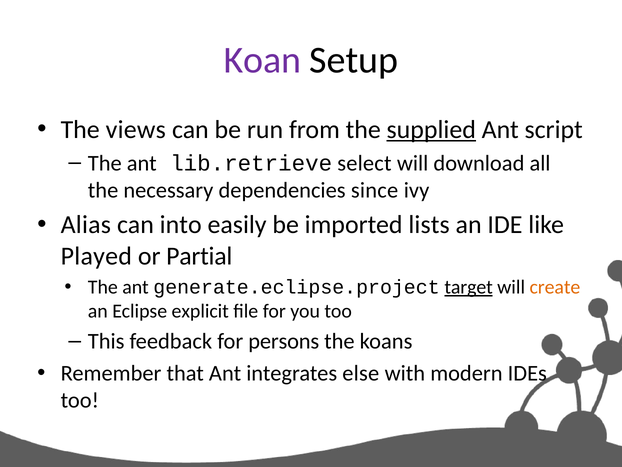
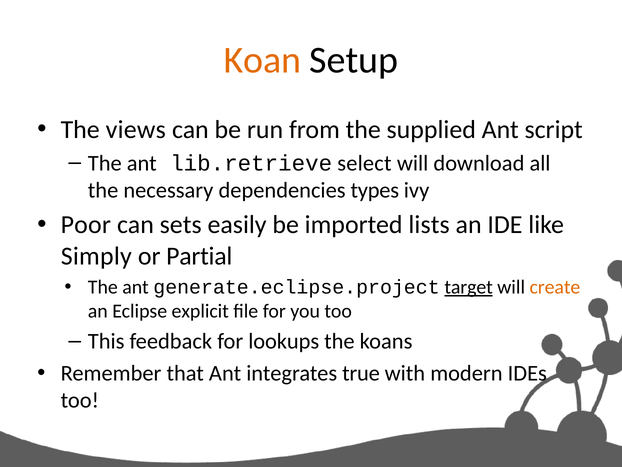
Koan colour: purple -> orange
supplied underline: present -> none
since: since -> types
Alias: Alias -> Poor
into: into -> sets
Played: Played -> Simply
persons: persons -> lookups
else: else -> true
